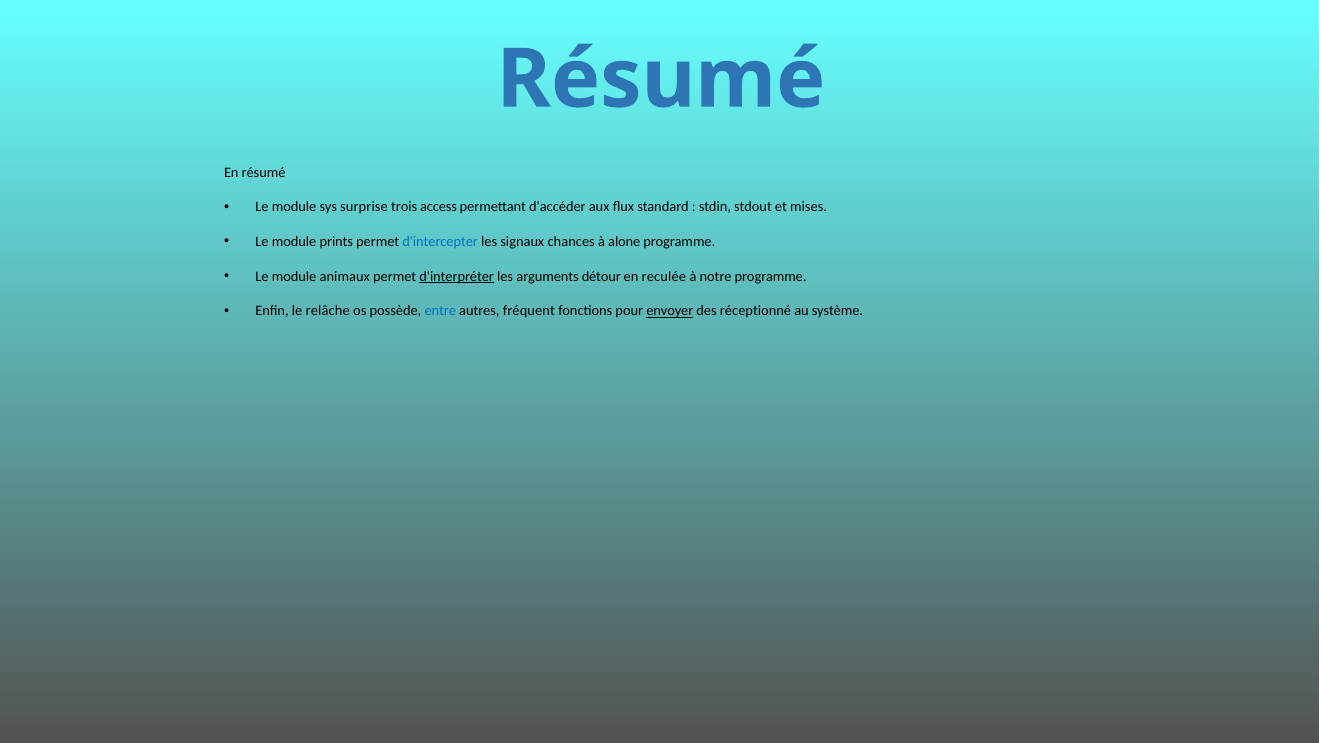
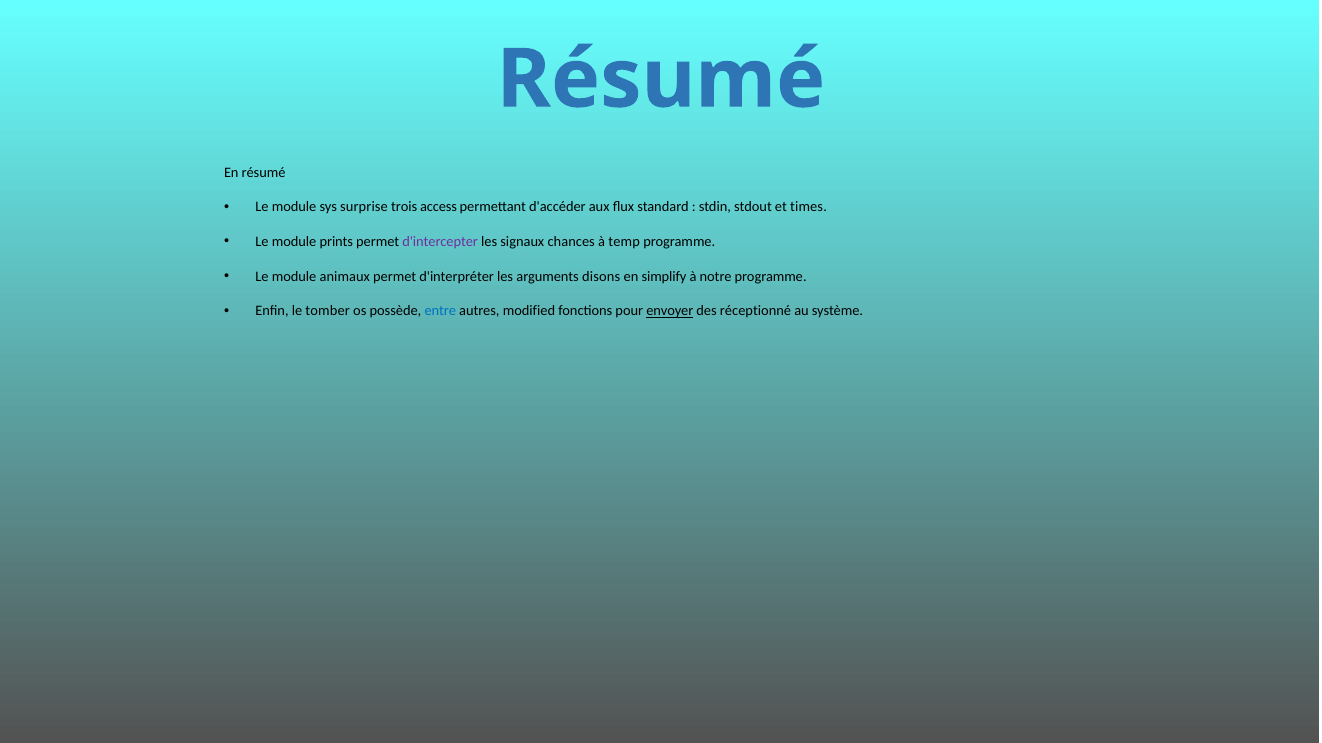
mises: mises -> times
d'intercepter colour: blue -> purple
alone: alone -> temp
d'interpréter underline: present -> none
détour: détour -> disons
reculée: reculée -> simplify
relâche: relâche -> tomber
fréquent: fréquent -> modified
